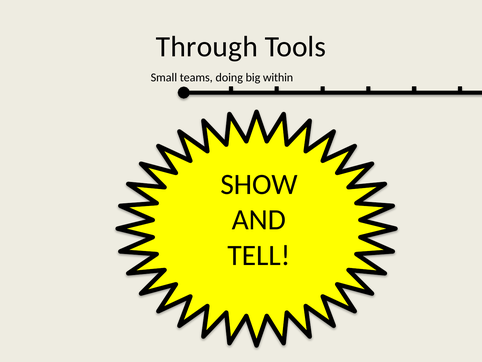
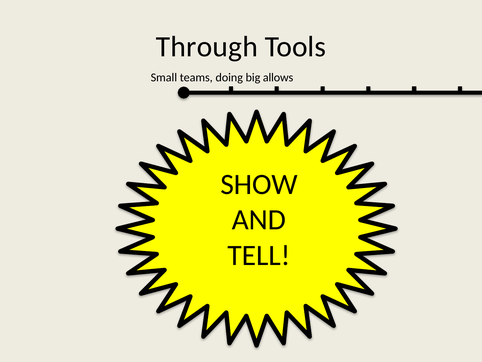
within: within -> allows
